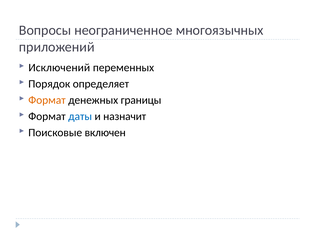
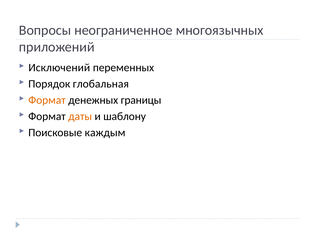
определяет: определяет -> глобальная
даты colour: blue -> orange
назначит: назначит -> шаблону
включен: включен -> каждым
